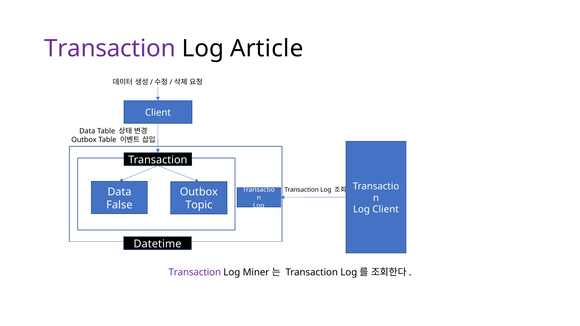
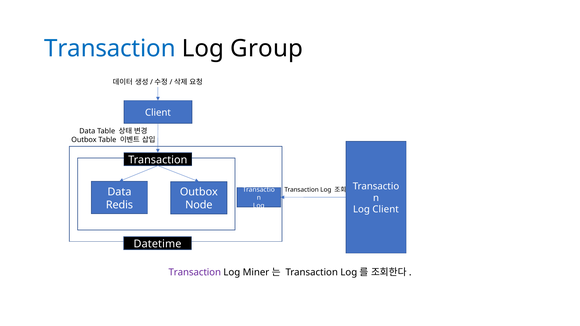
Transaction at (110, 49) colour: purple -> blue
Article: Article -> Group
False: False -> Redis
Topic: Topic -> Node
